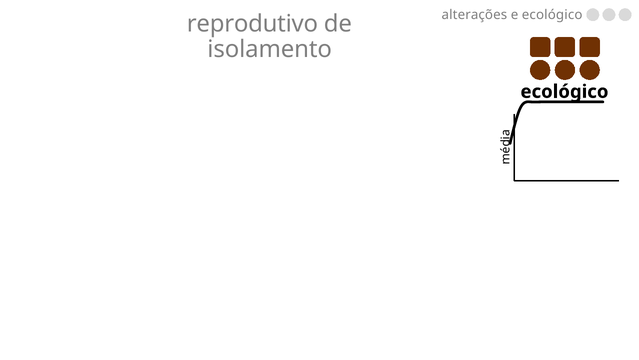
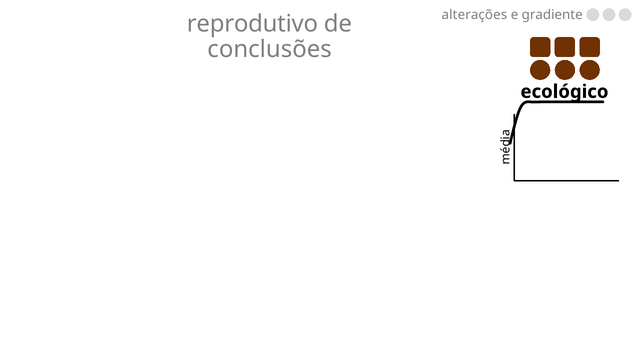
e ecológico: ecológico -> gradiente
isolamento: isolamento -> conclusões
